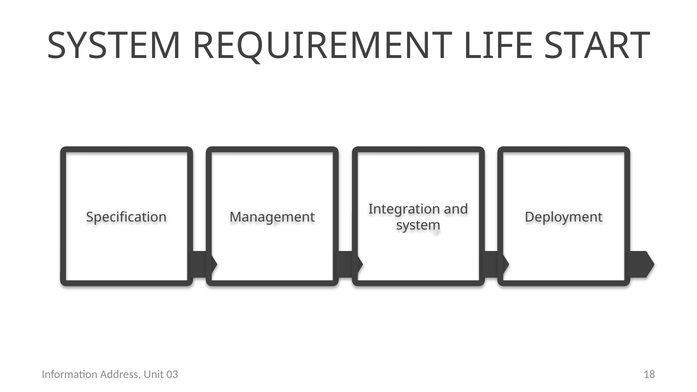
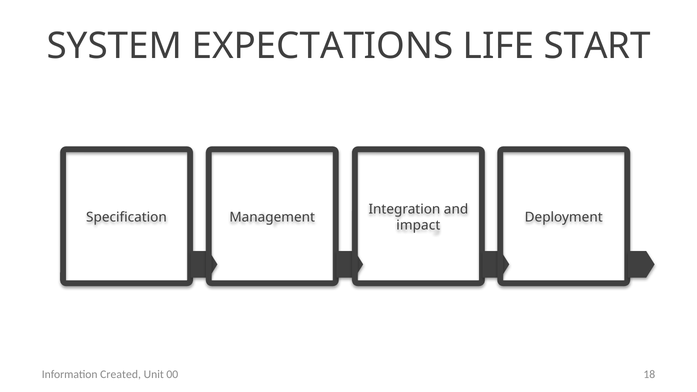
REQUIREMENT: REQUIREMENT -> EXPECTATIONS
system at (418, 225): system -> impact
Address: Address -> Created
03: 03 -> 00
